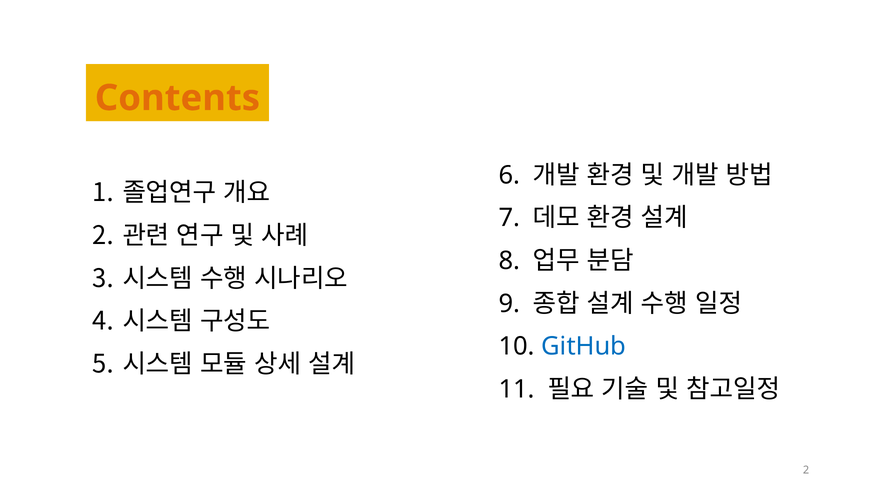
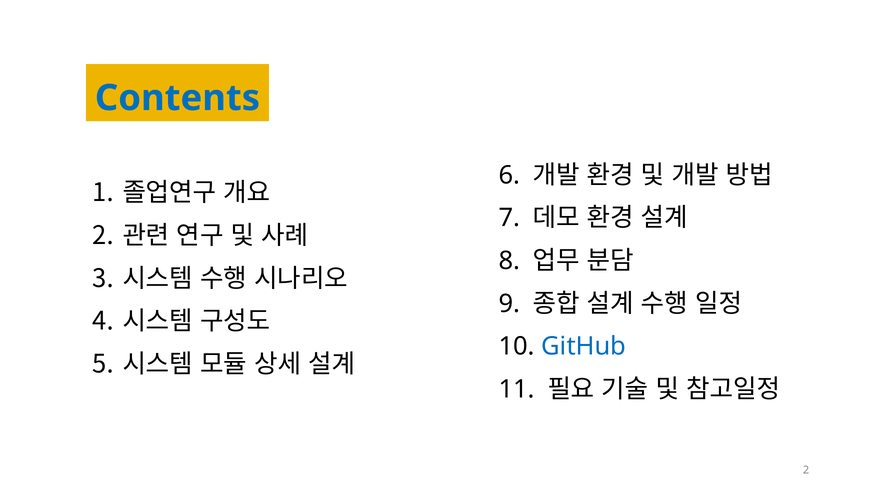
Contents colour: orange -> blue
